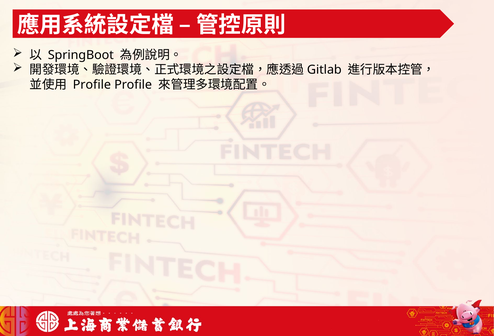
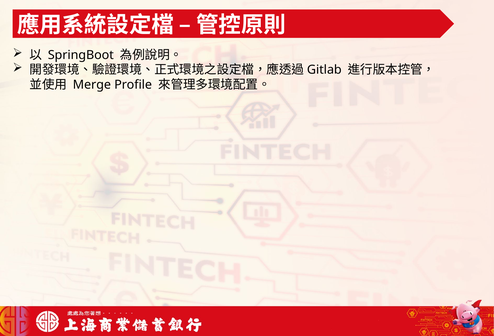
Profile at (92, 85): Profile -> Merge
